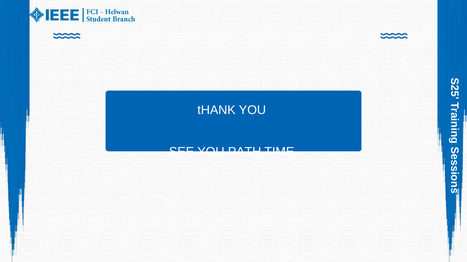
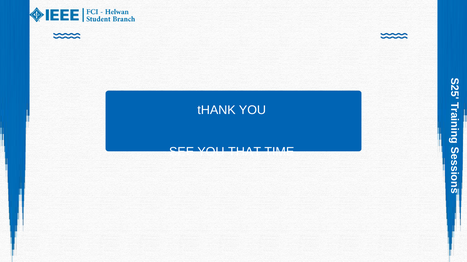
PATH: PATH -> THAT
